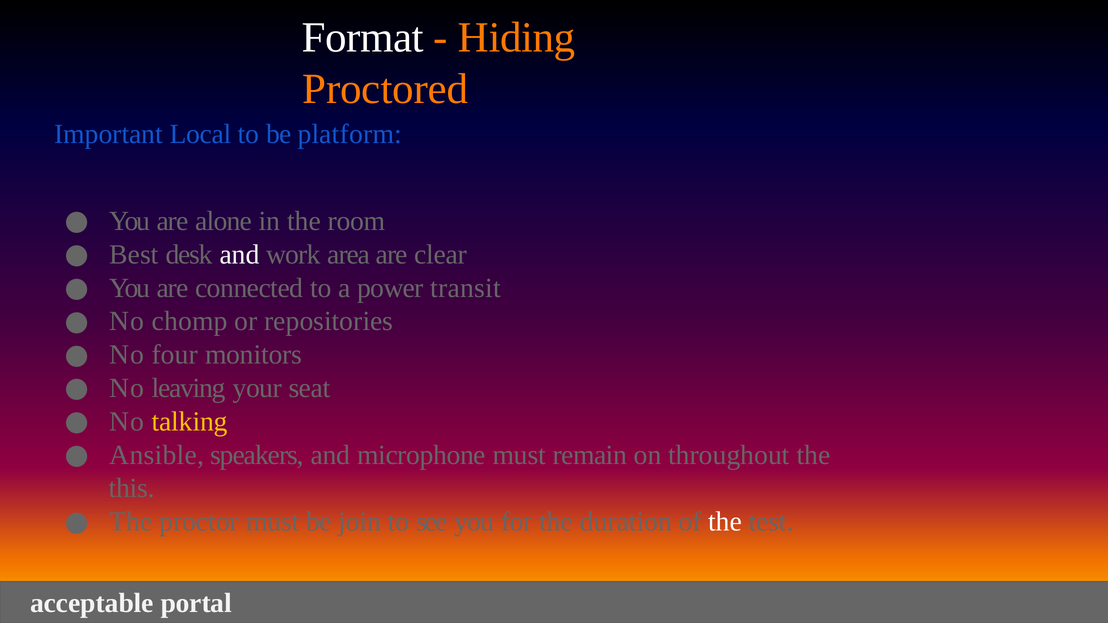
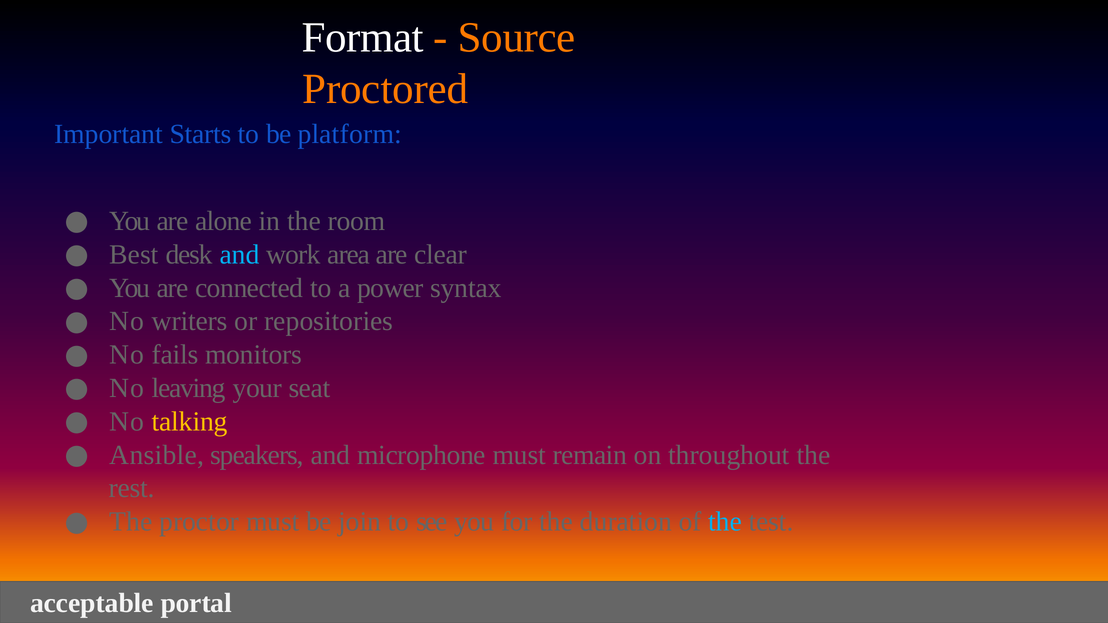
Hiding: Hiding -> Source
Local: Local -> Starts
and at (240, 255) colour: white -> light blue
transit: transit -> syntax
chomp: chomp -> writers
four: four -> fails
this: this -> rest
the at (725, 522) colour: white -> light blue
